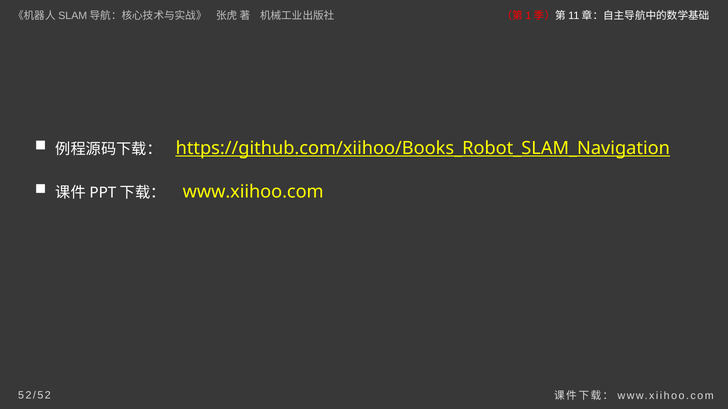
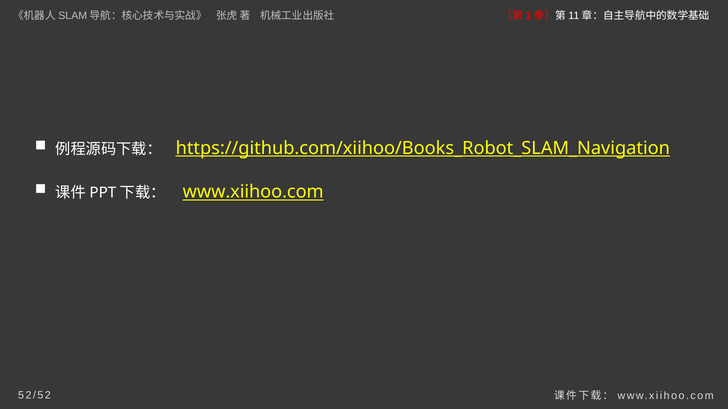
www.xiihoo.com at (253, 192) underline: none -> present
